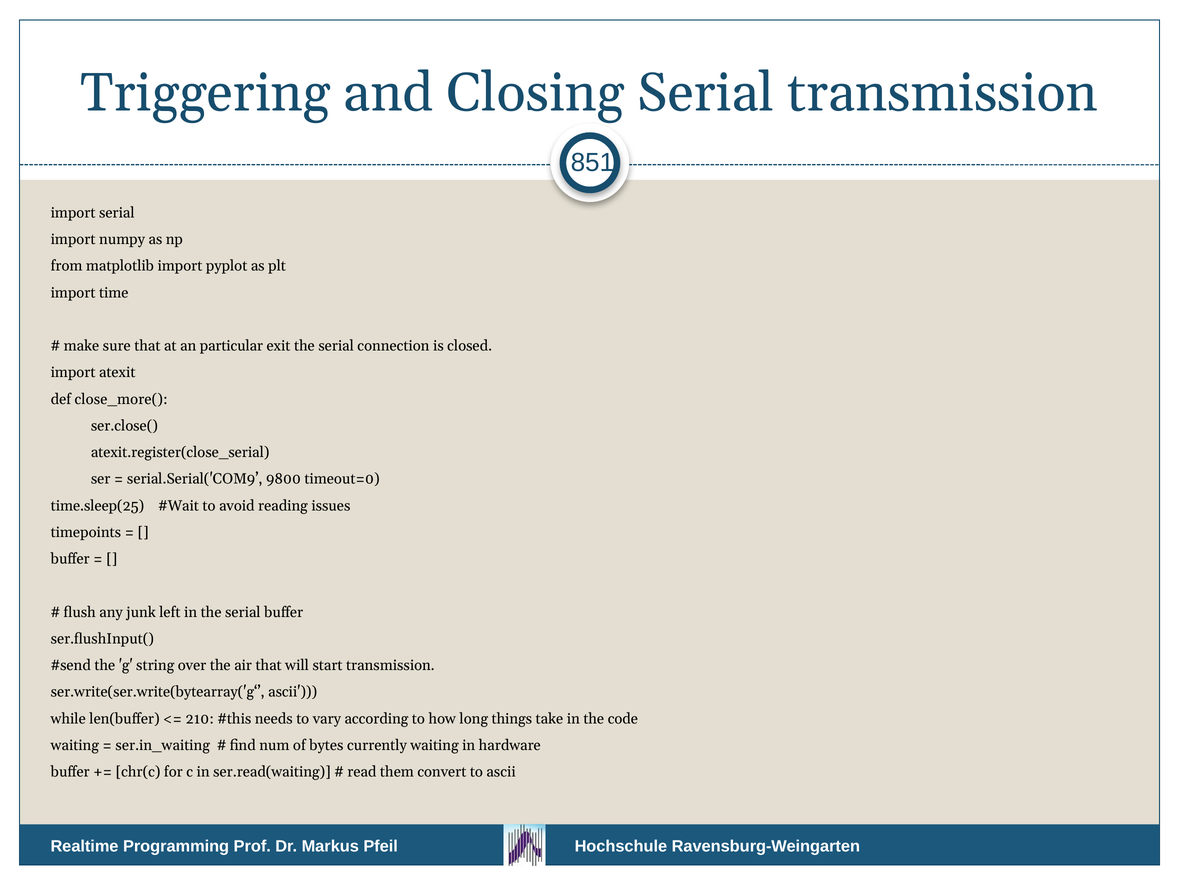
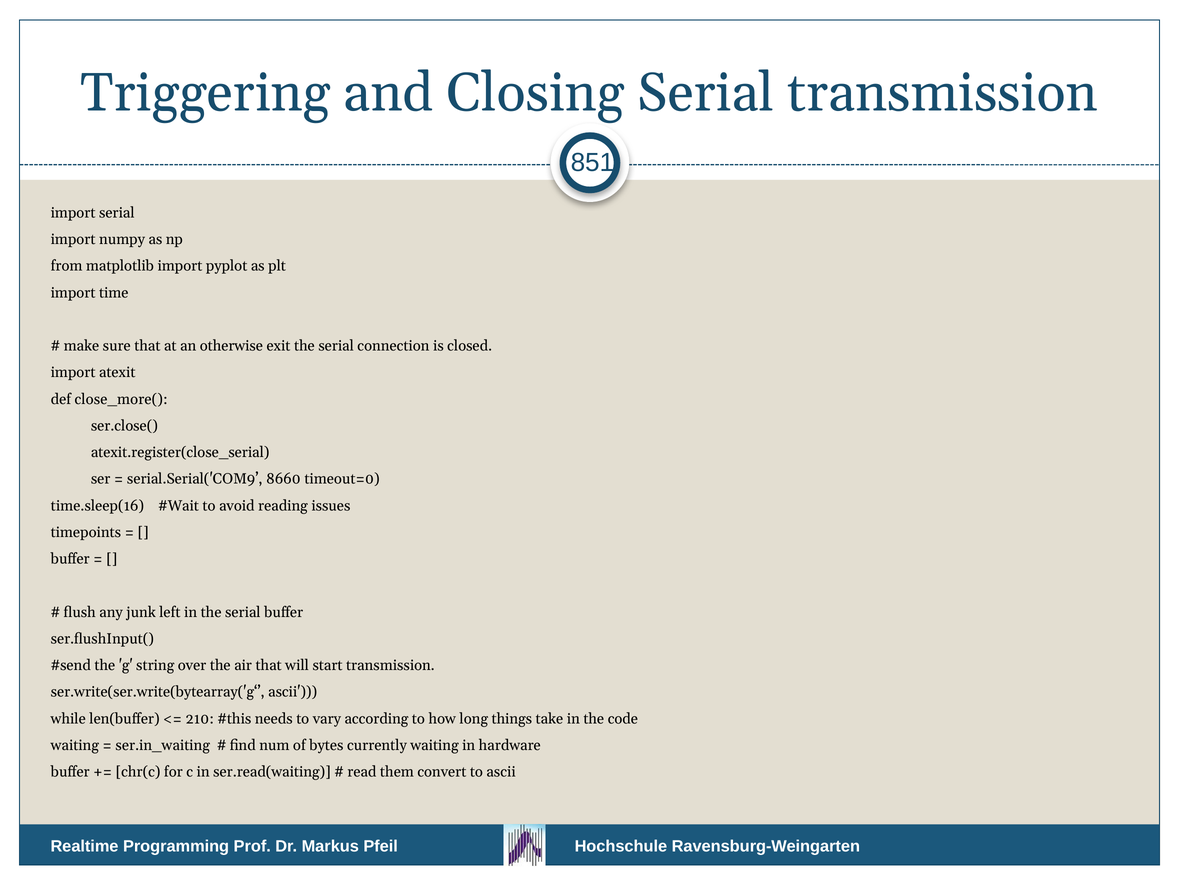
particular: particular -> otherwise
9800: 9800 -> 8660
time.sleep(25: time.sleep(25 -> time.sleep(16
